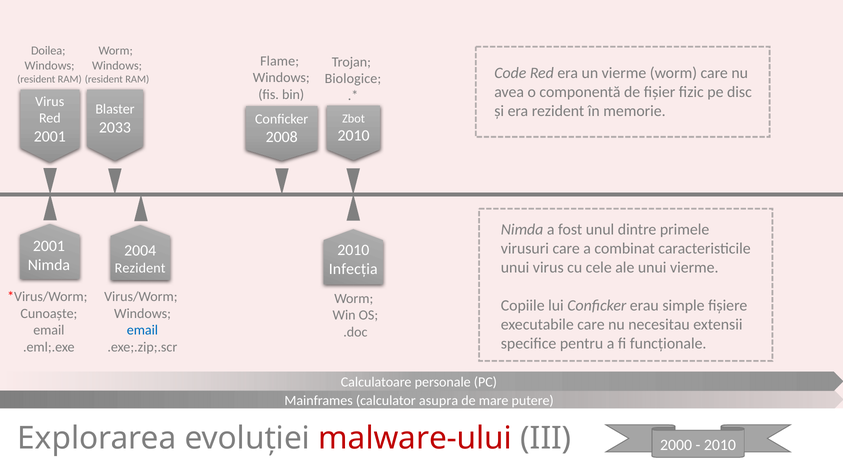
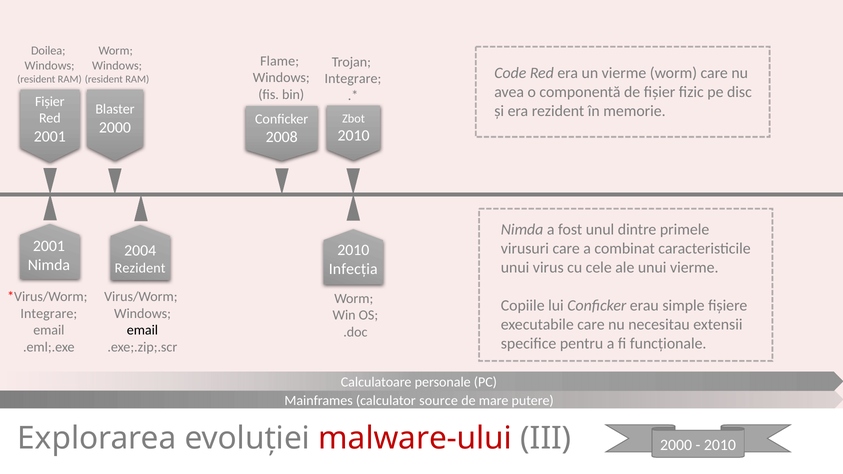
Biologice at (353, 79): Biologice -> Integrare
Virus at (50, 102): Virus -> Fișier
2033 at (115, 127): 2033 -> 2000
Cunoaște at (49, 314): Cunoaște -> Integrare
email at (142, 330) colour: blue -> black
asupra: asupra -> source
